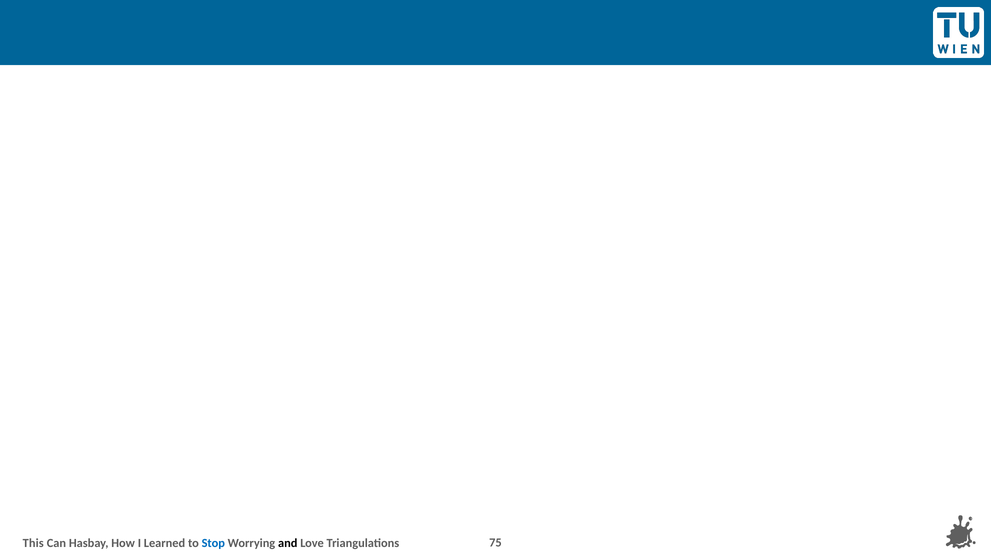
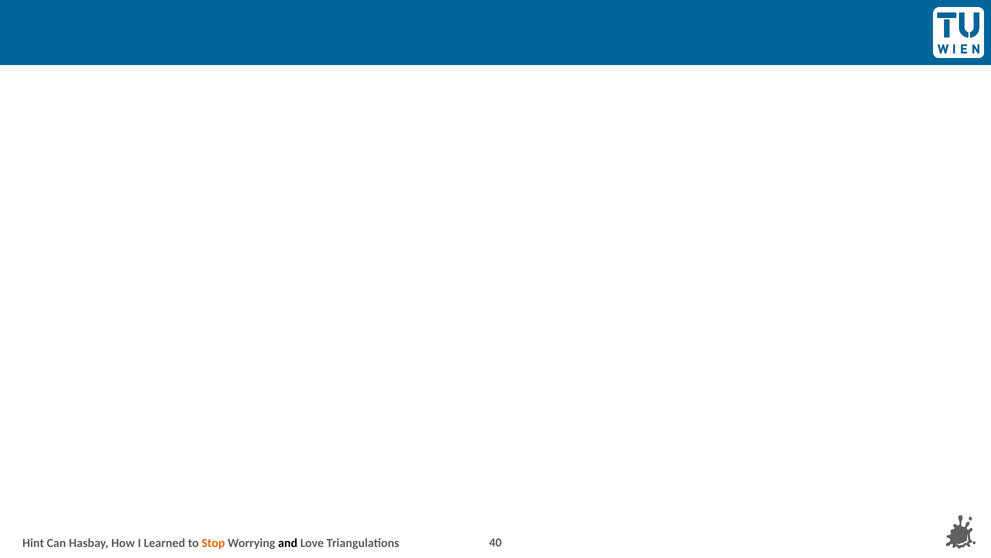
This: This -> Hint
Stop colour: blue -> orange
75: 75 -> 40
